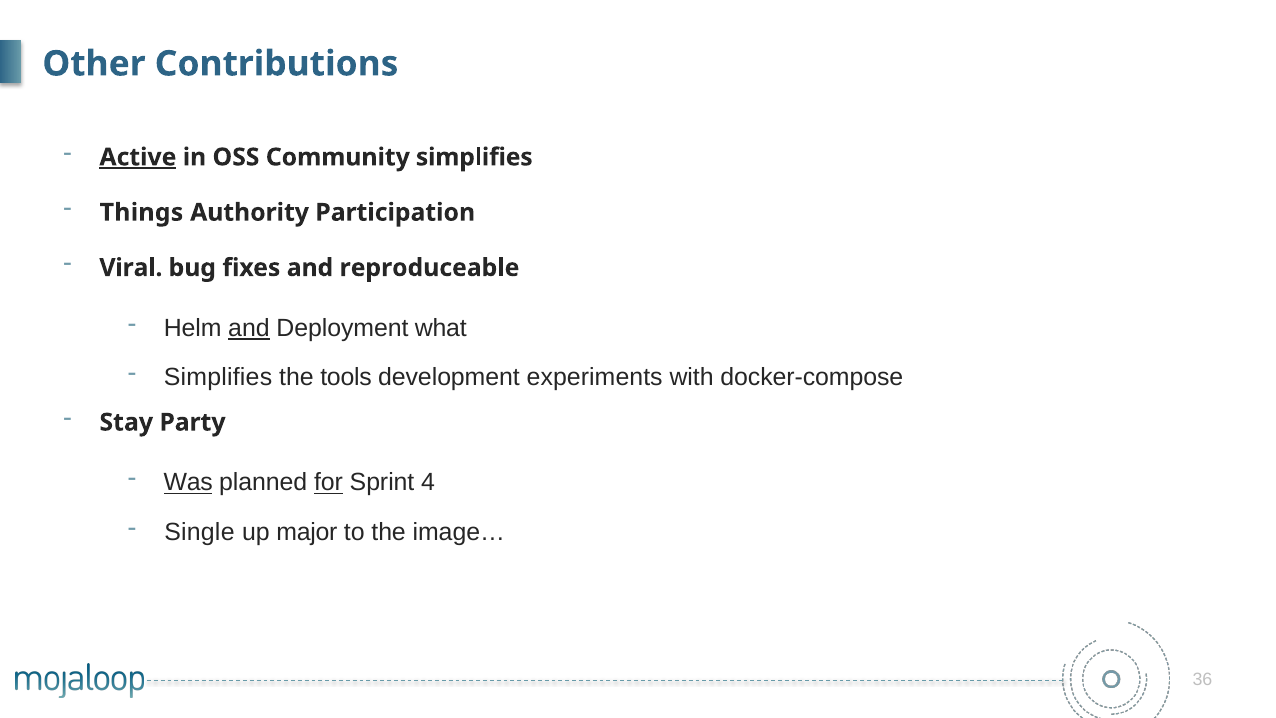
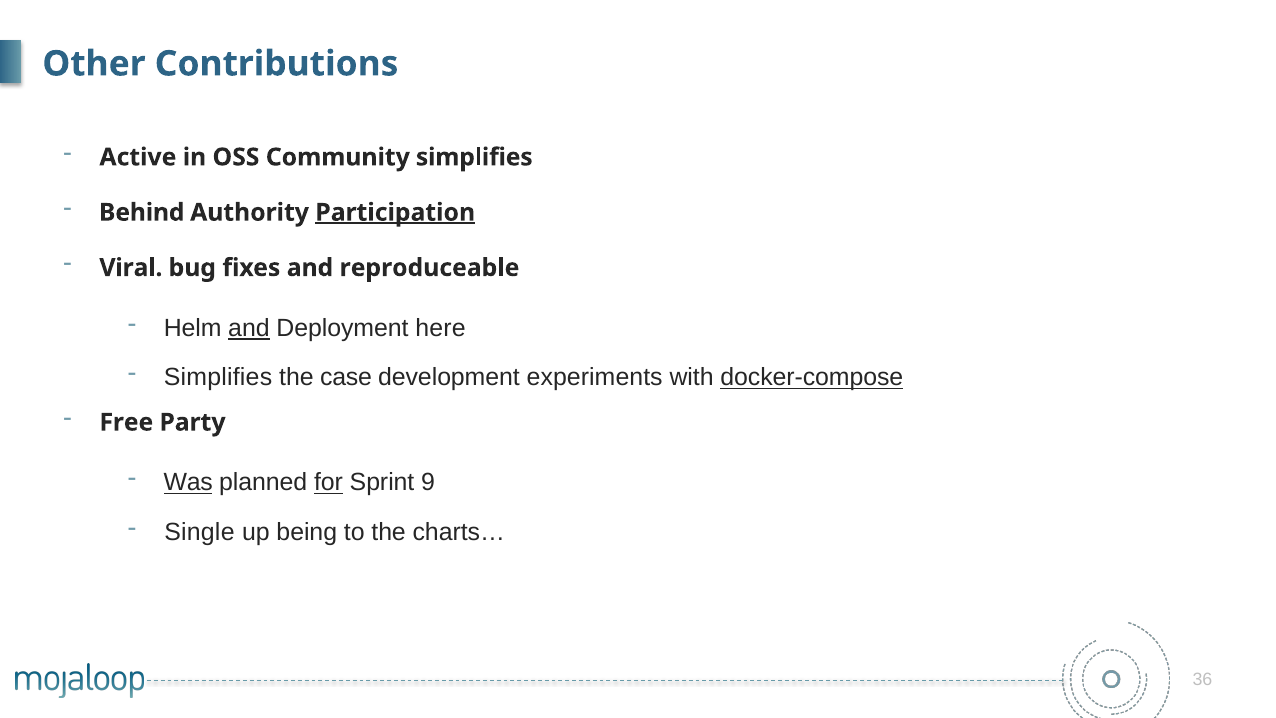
Active underline: present -> none
Things: Things -> Behind
Participation underline: none -> present
what: what -> here
tools: tools -> case
docker-compose underline: none -> present
Stay: Stay -> Free
4: 4 -> 9
major: major -> being
image…: image… -> charts…
